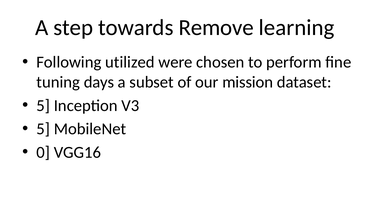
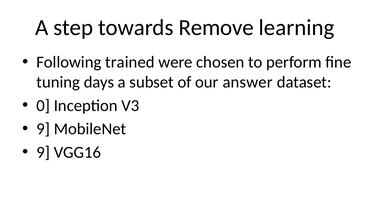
utilized: utilized -> trained
mission: mission -> answer
5 at (43, 106): 5 -> 0
5 at (43, 129): 5 -> 9
0 at (43, 152): 0 -> 9
